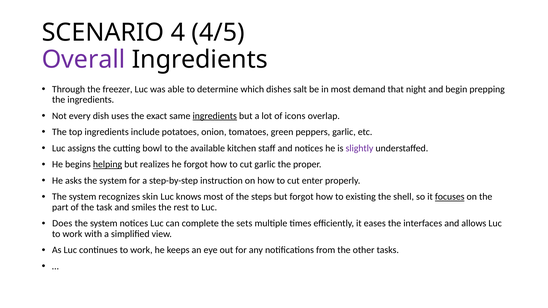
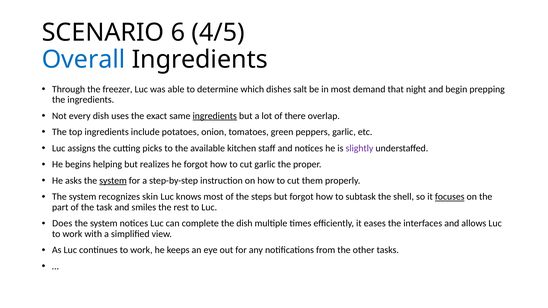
4: 4 -> 6
Overall colour: purple -> blue
icons: icons -> there
bowl: bowl -> picks
helping underline: present -> none
system at (113, 181) underline: none -> present
enter: enter -> them
existing: existing -> subtask
the sets: sets -> dish
